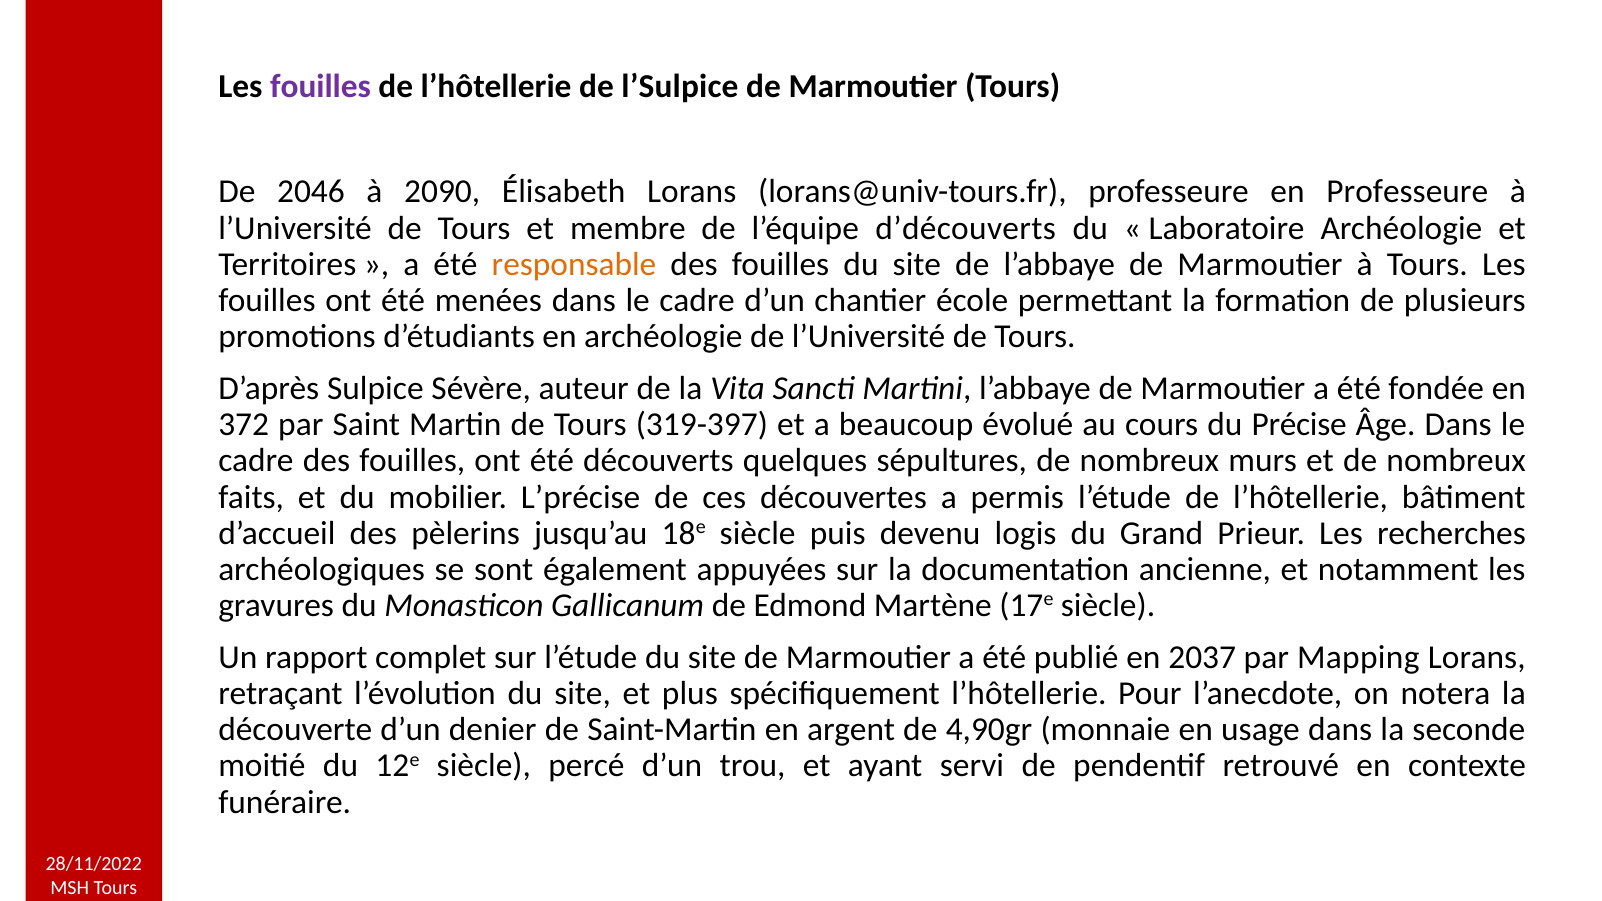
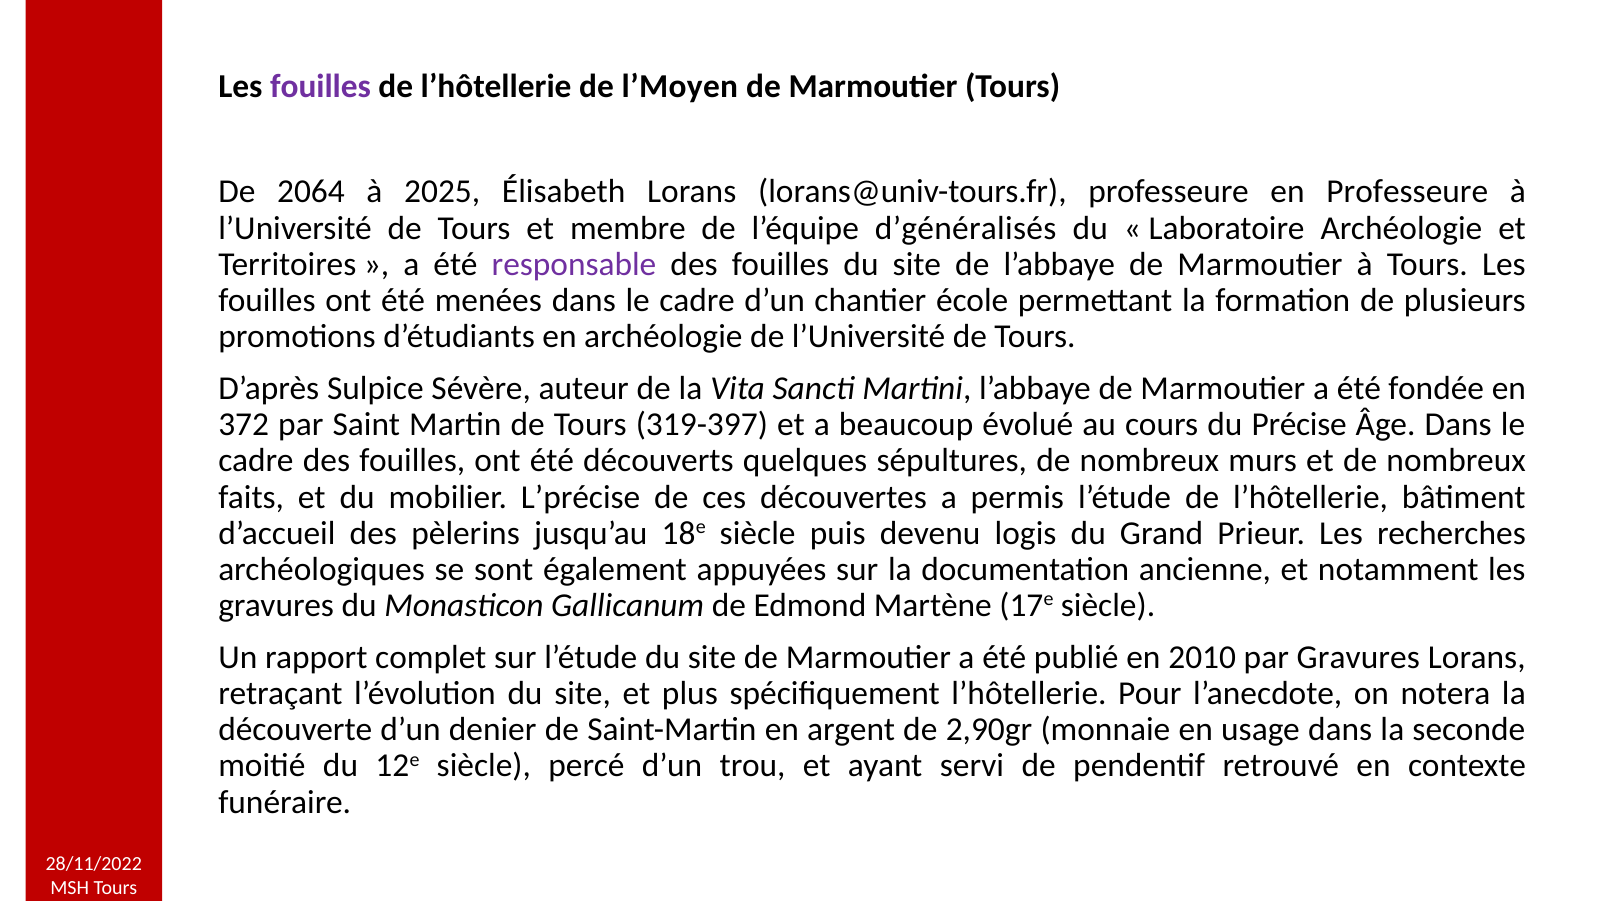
l’Sulpice: l’Sulpice -> l’Moyen
2046: 2046 -> 2064
2090: 2090 -> 2025
d’découverts: d’découverts -> d’généralisés
responsable colour: orange -> purple
2037: 2037 -> 2010
par Mapping: Mapping -> Gravures
4,90gr: 4,90gr -> 2,90gr
